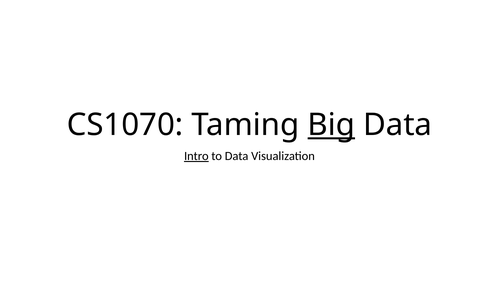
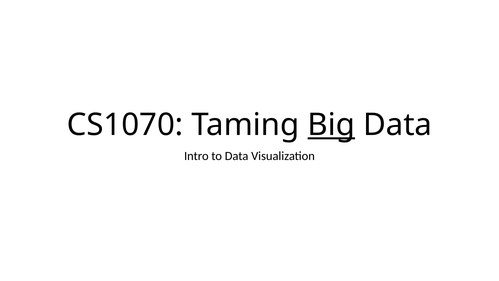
Intro underline: present -> none
